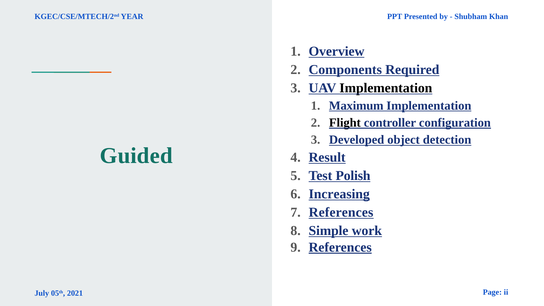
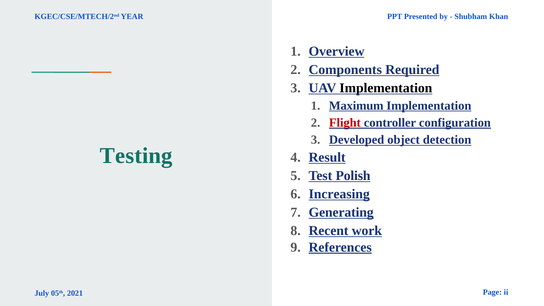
Flight colour: black -> red
Guided: Guided -> Testing
References at (341, 212): References -> Generating
Simple: Simple -> Recent
